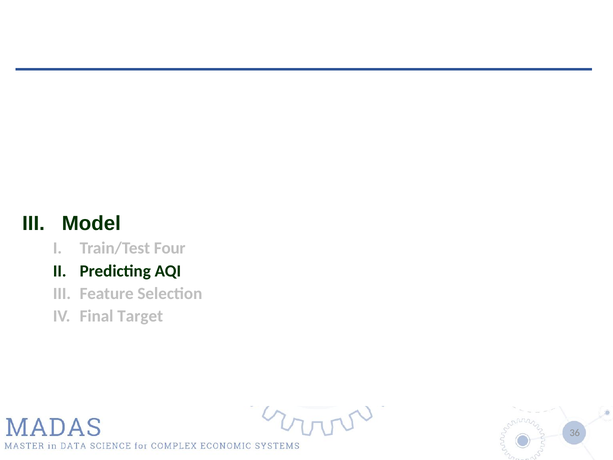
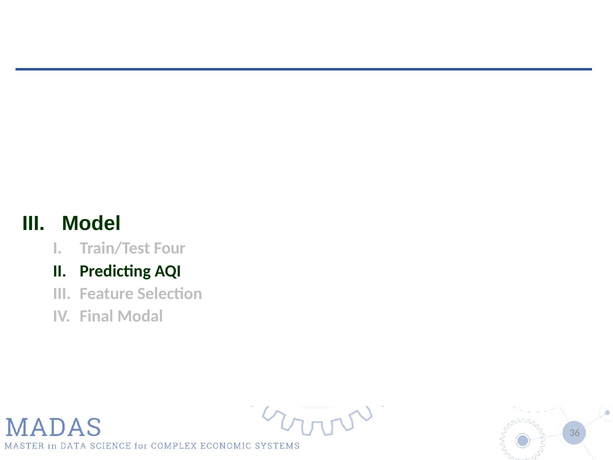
Target: Target -> Modal
